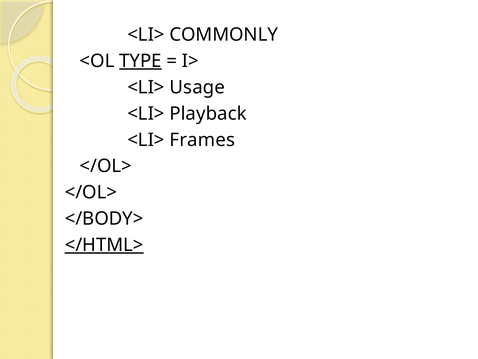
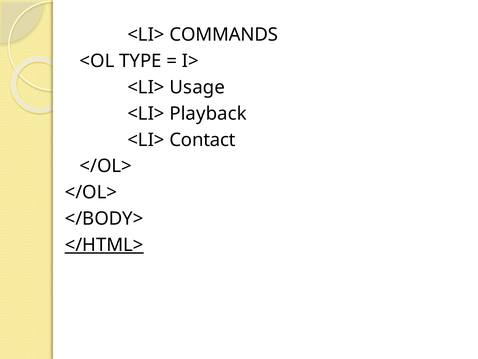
COMMONLY: COMMONLY -> COMMANDS
TYPE underline: present -> none
Frames: Frames -> Contact
